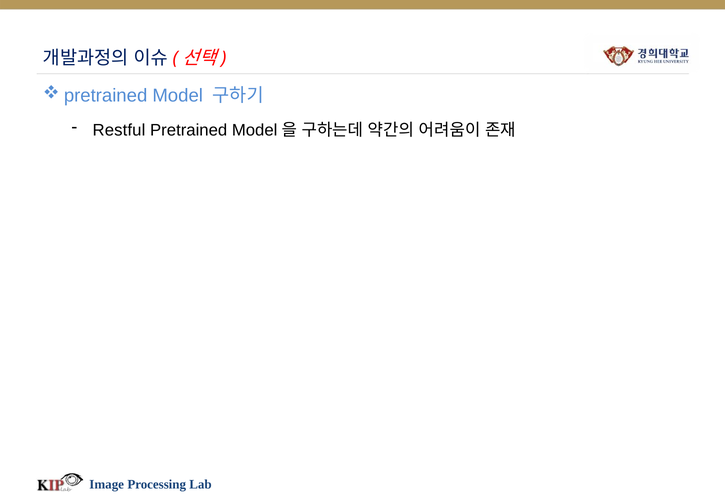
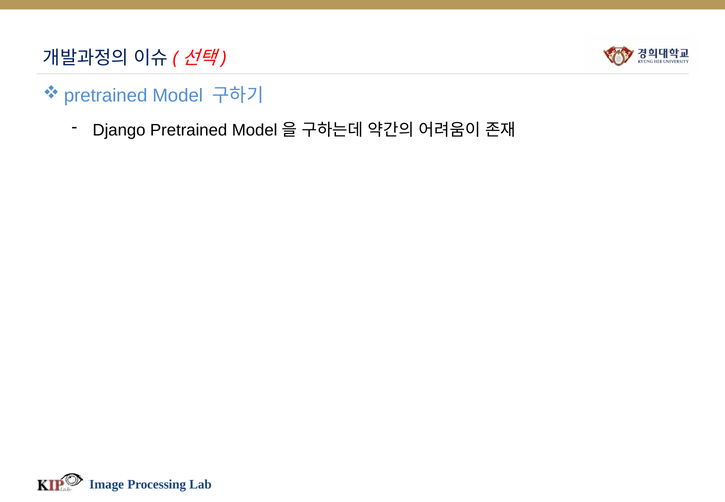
Restful: Restful -> Django
